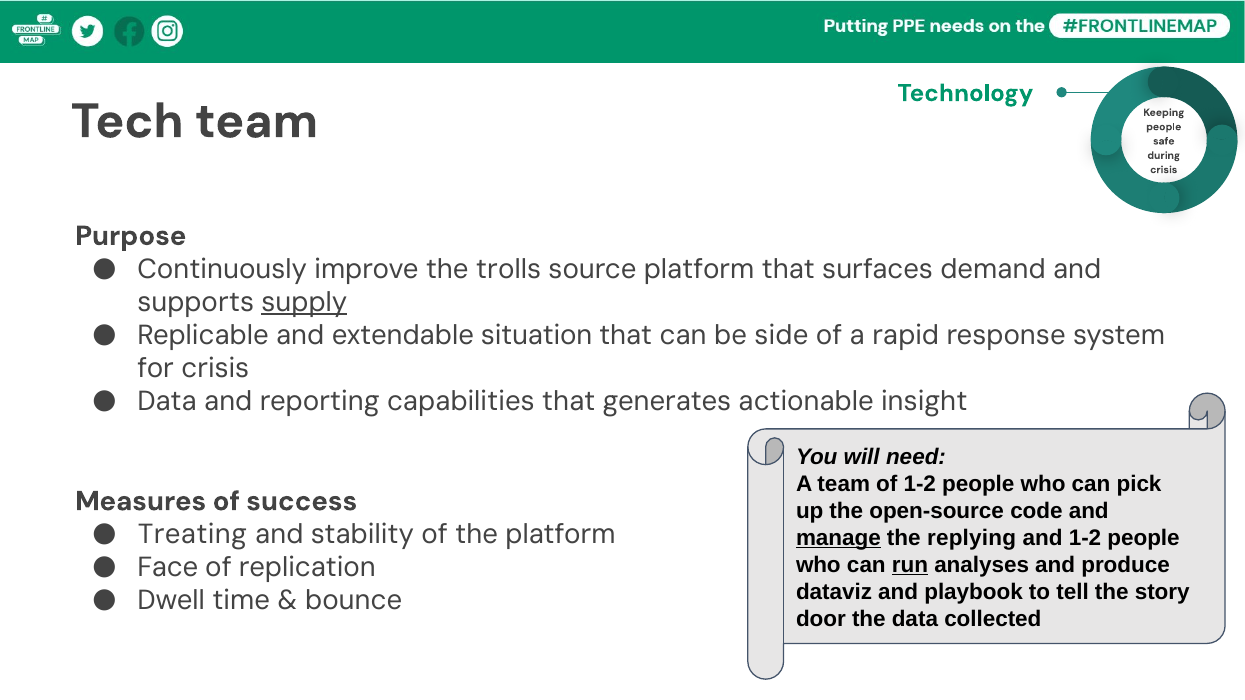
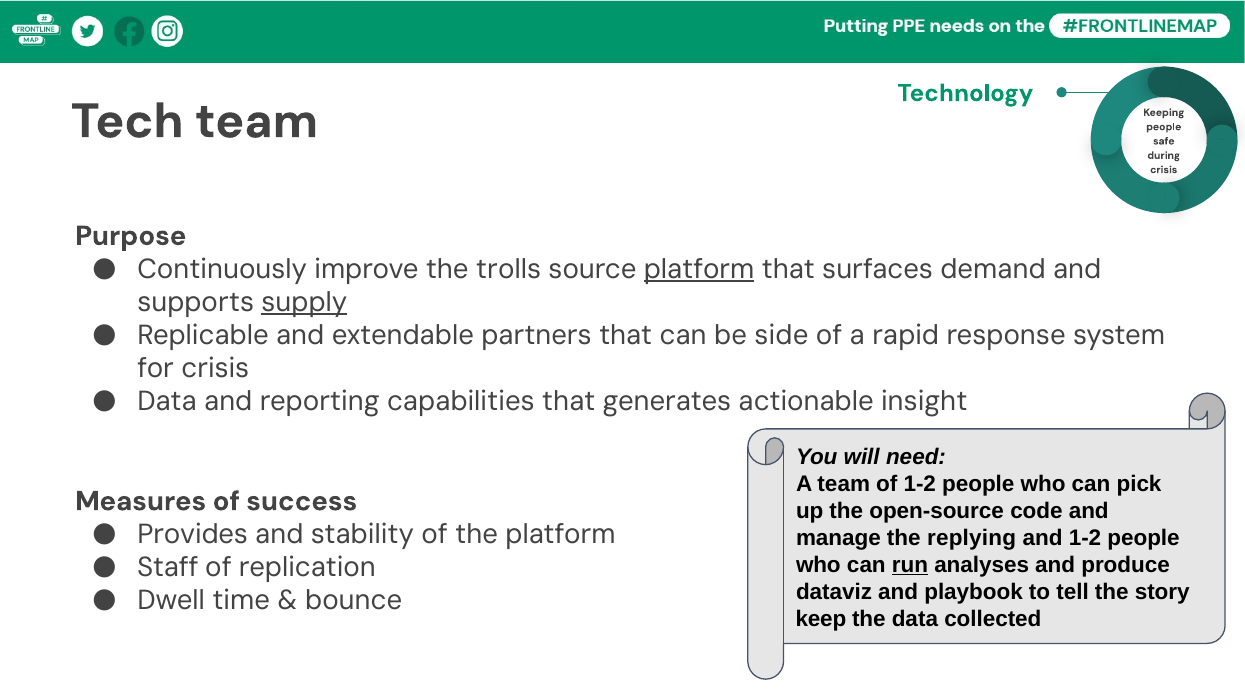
platform at (699, 269) underline: none -> present
situation: situation -> partners
Treating: Treating -> Provides
manage underline: present -> none
Face: Face -> Staff
door: door -> keep
